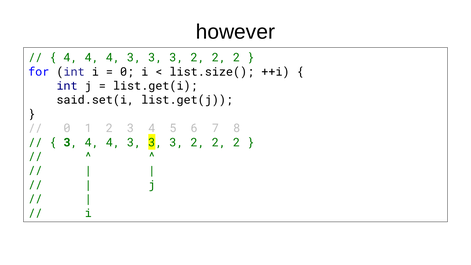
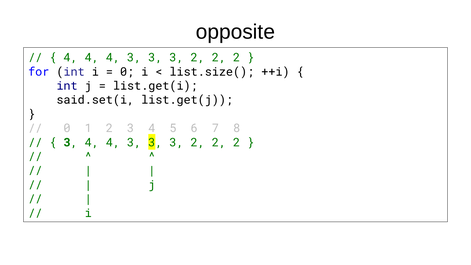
however: however -> opposite
